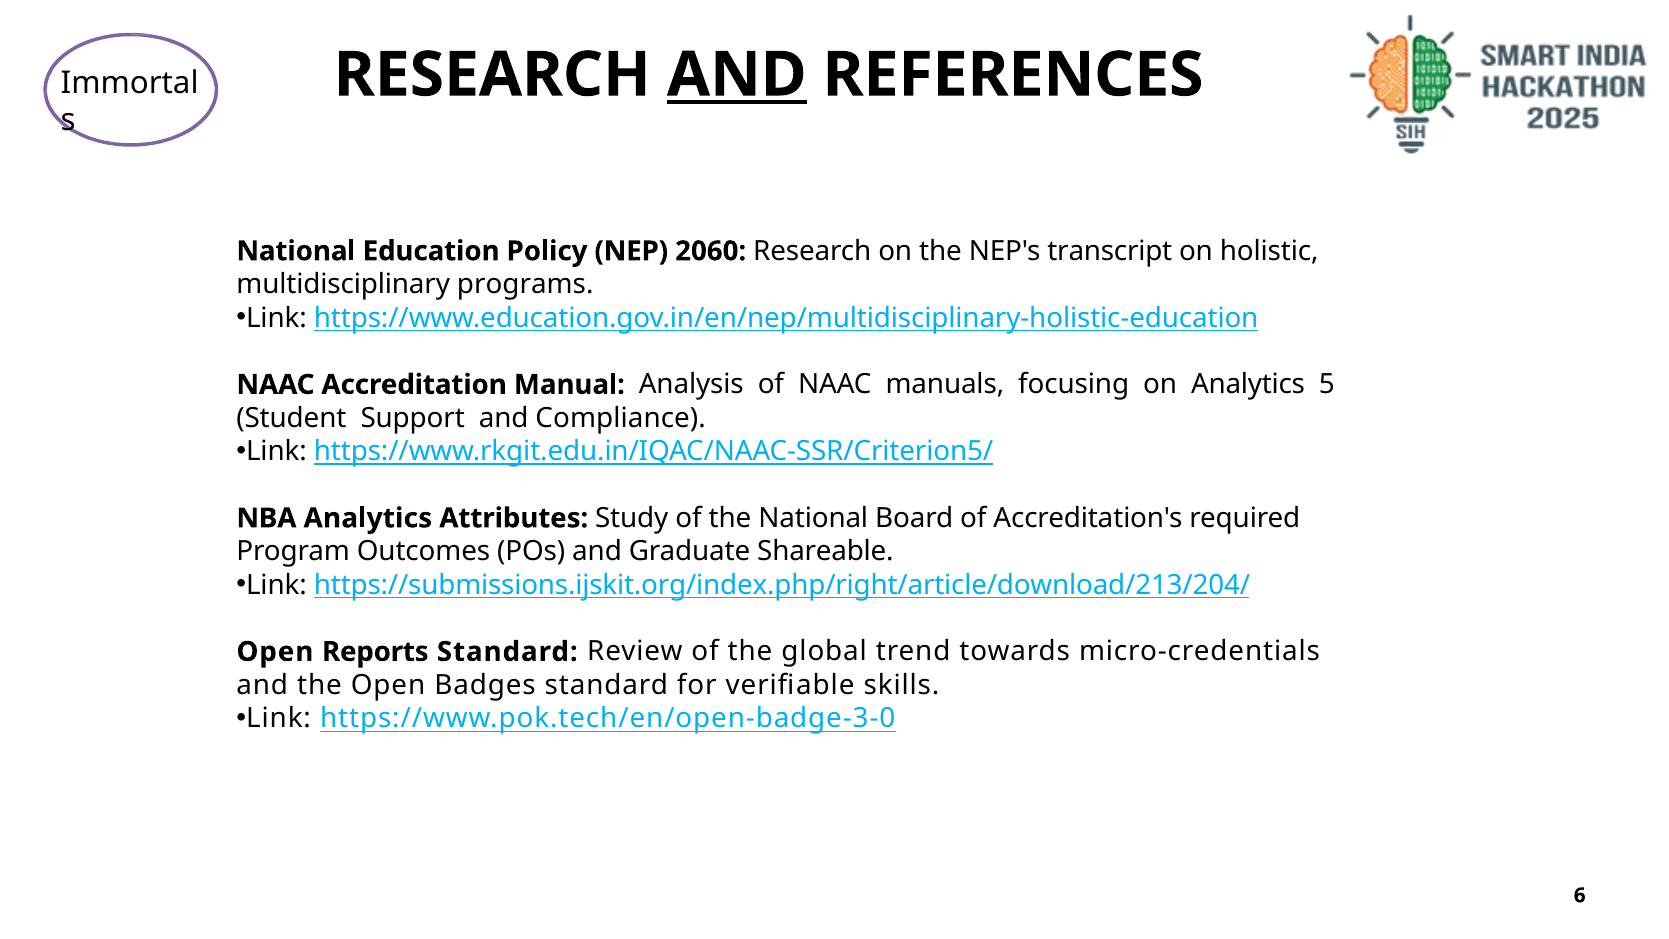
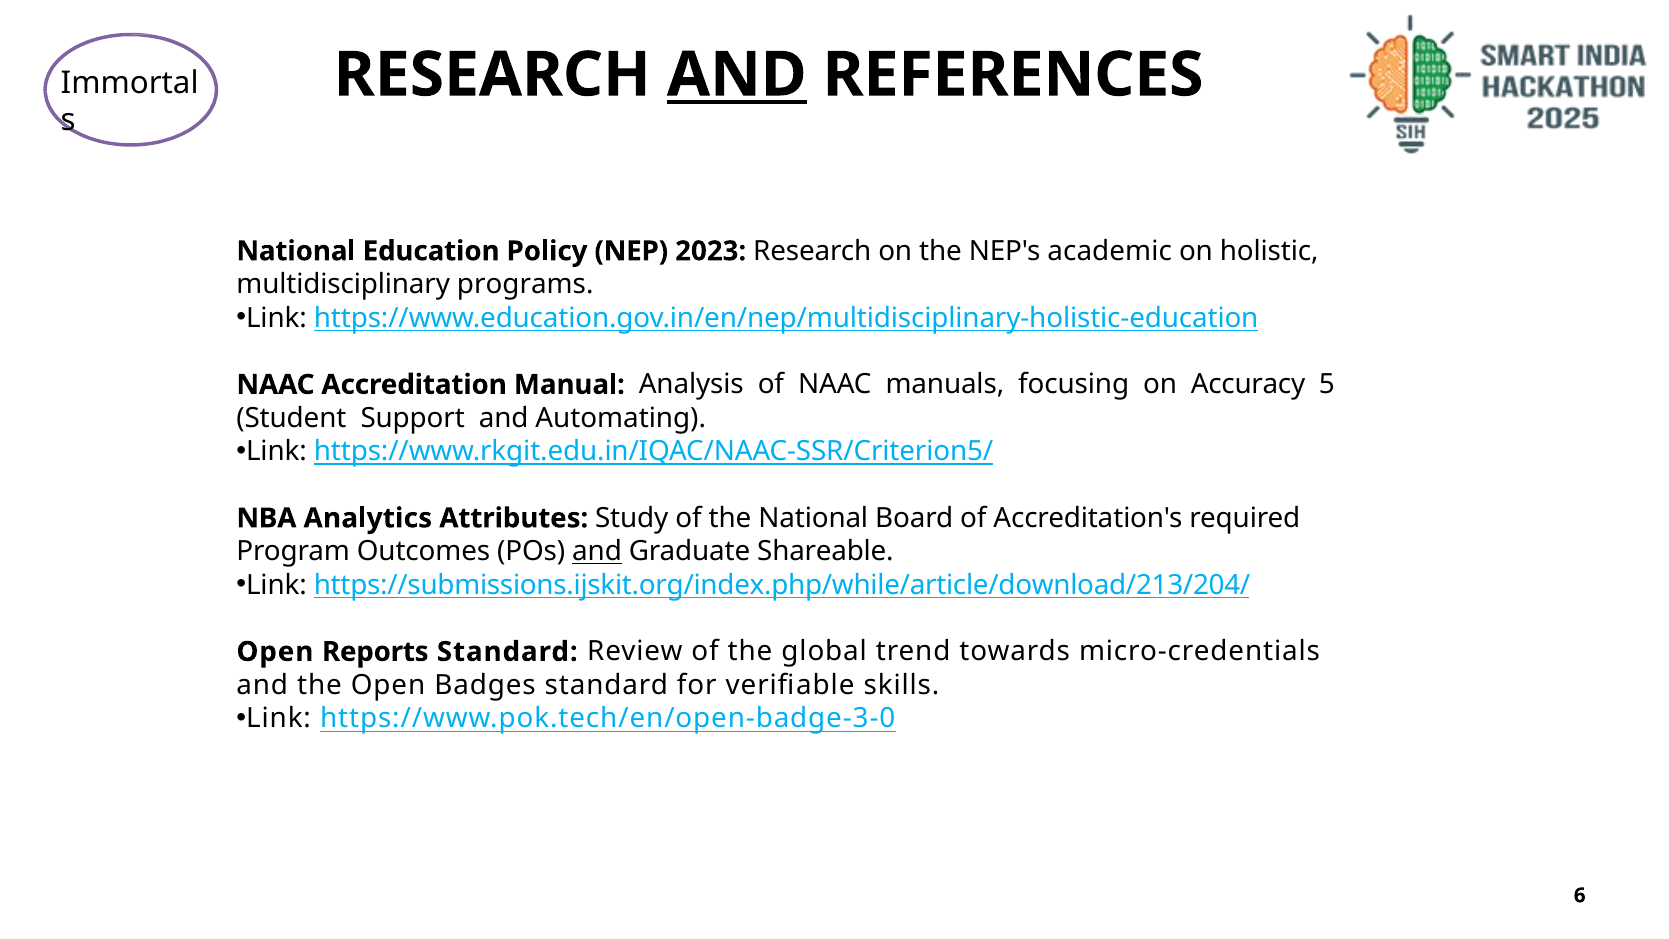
2060: 2060 -> 2023
transcript: transcript -> academic
on Analytics: Analytics -> Accuracy
Compliance: Compliance -> Automating
and at (597, 552) underline: none -> present
https://submissions.ijskit.org/index.php/right/article/download/213/204/: https://submissions.ijskit.org/index.php/right/article/download/213/204/ -> https://submissions.ijskit.org/index.php/while/article/download/213/204/
